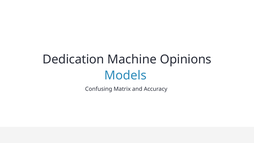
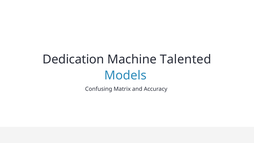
Opinions: Opinions -> Talented
